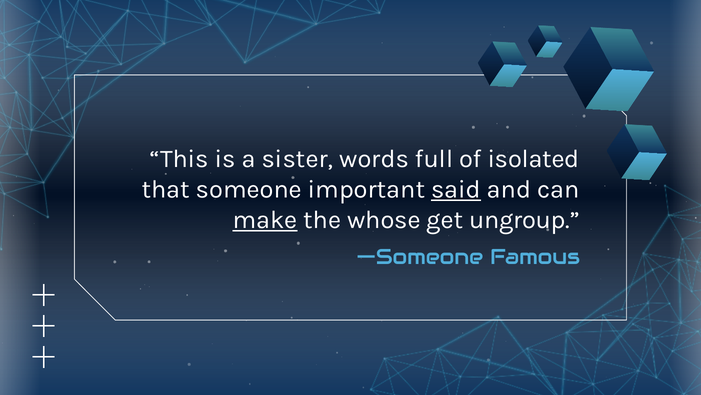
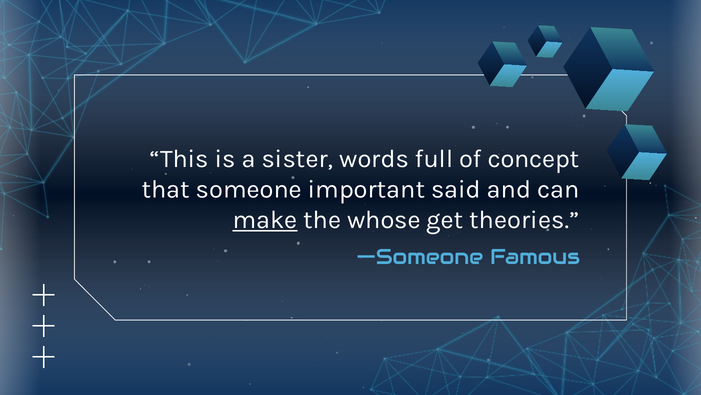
isolated: isolated -> concept
said underline: present -> none
ungroup: ungroup -> theories
